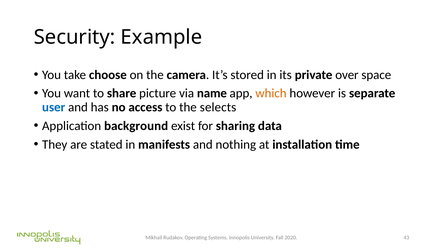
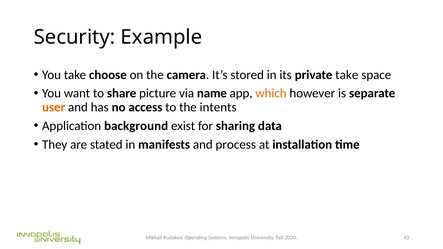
private over: over -> take
user colour: blue -> orange
selects: selects -> intents
nothing: nothing -> process
